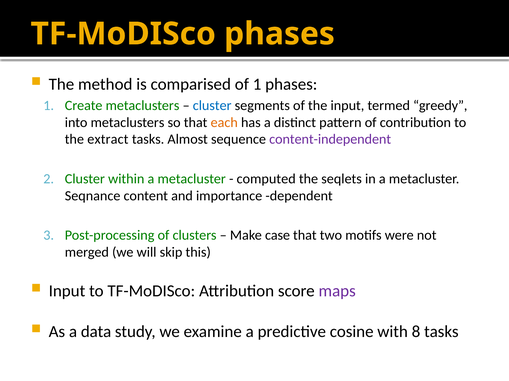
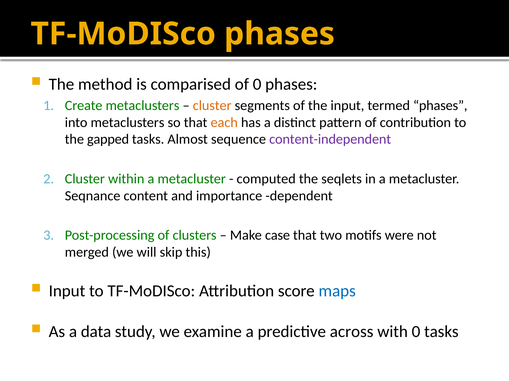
of 1: 1 -> 0
cluster at (212, 106) colour: blue -> orange
termed greedy: greedy -> phases
extract: extract -> gapped
maps colour: purple -> blue
cosine: cosine -> across
with 8: 8 -> 0
